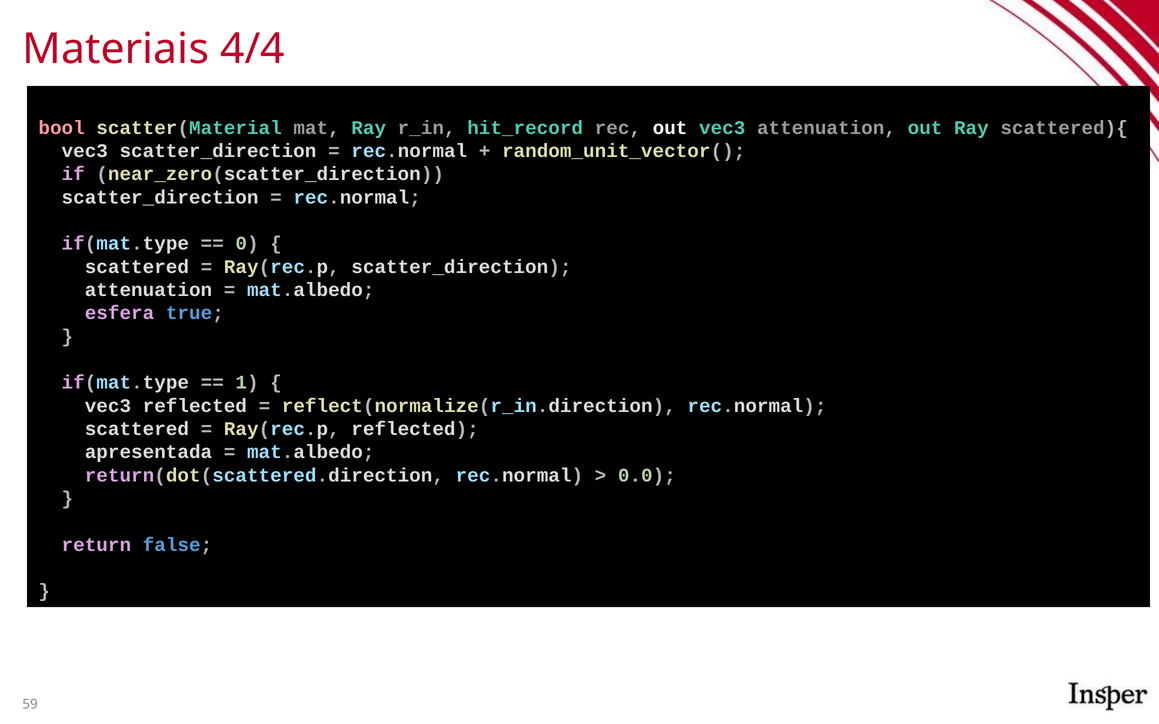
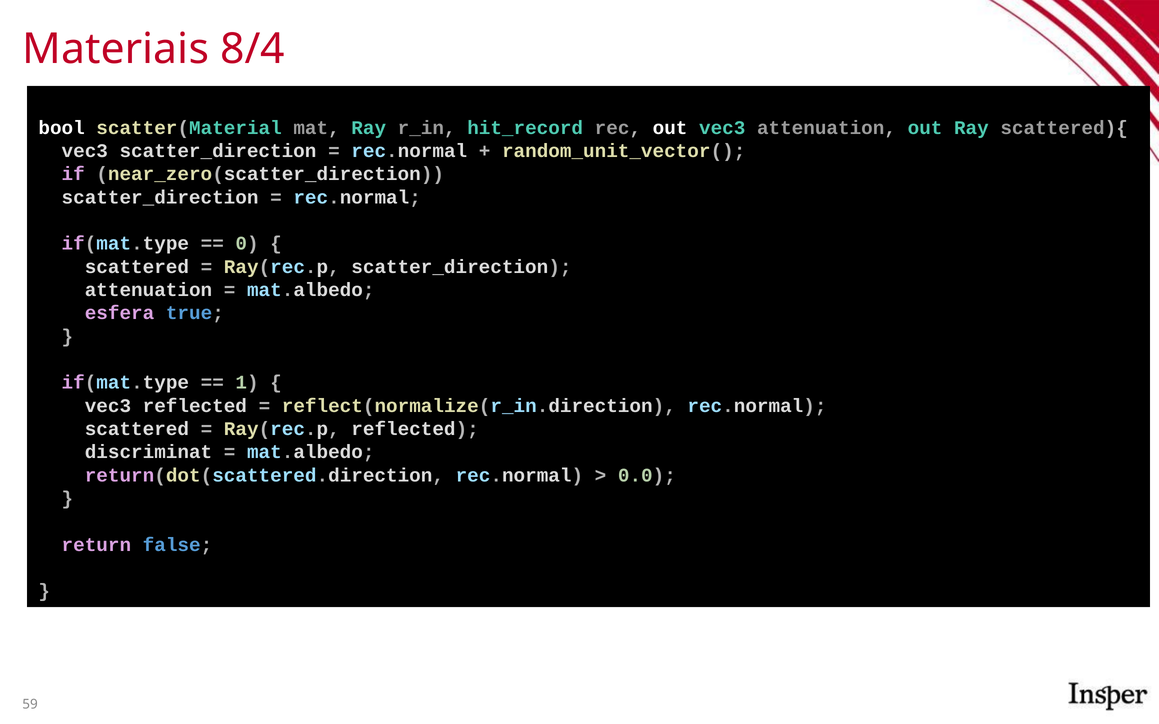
4/4: 4/4 -> 8/4
bool colour: pink -> white
apresentada: apresentada -> discriminat
